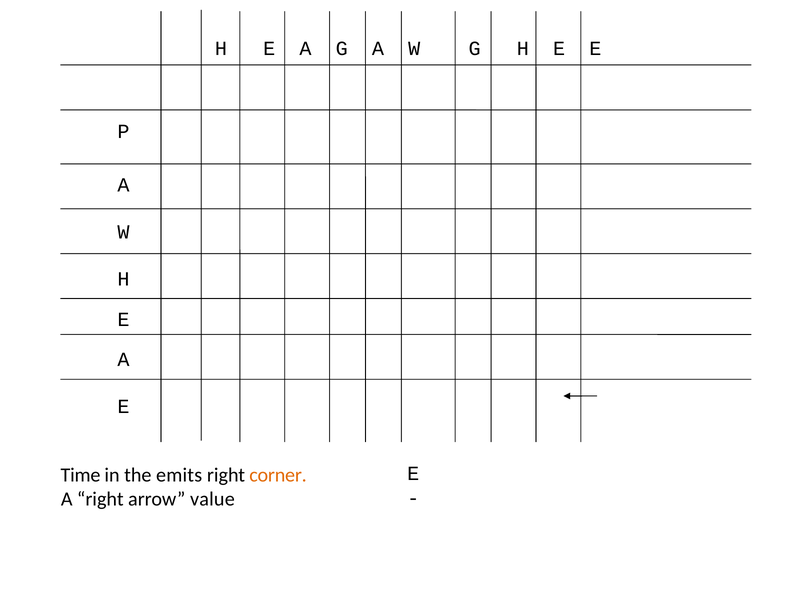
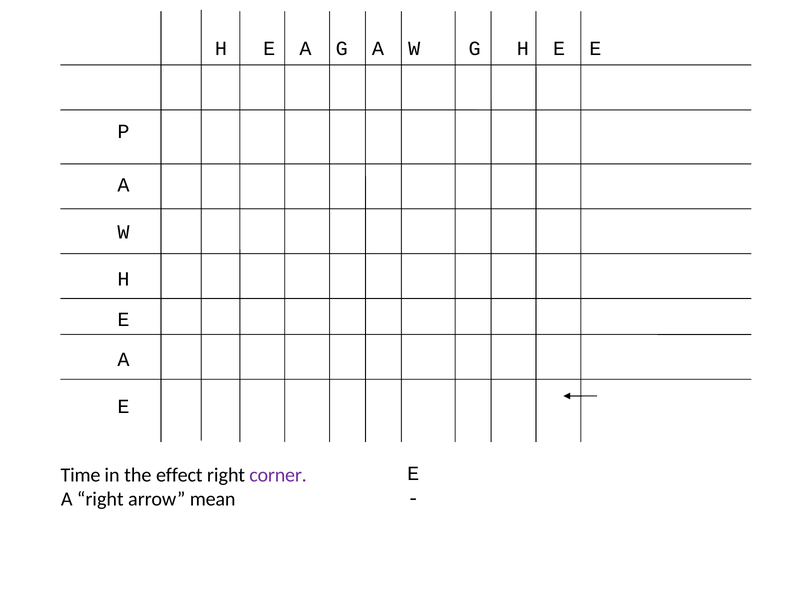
emits: emits -> effect
corner colour: orange -> purple
value: value -> mean
